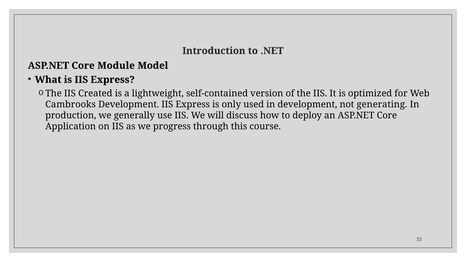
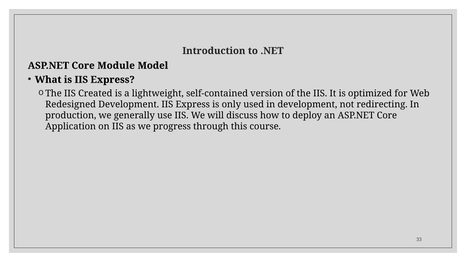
Cambrooks: Cambrooks -> Redesigned
generating: generating -> redirecting
